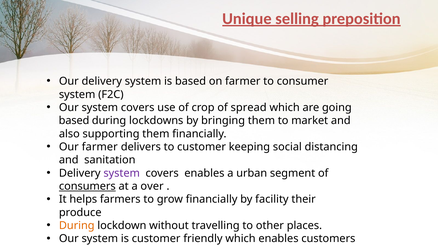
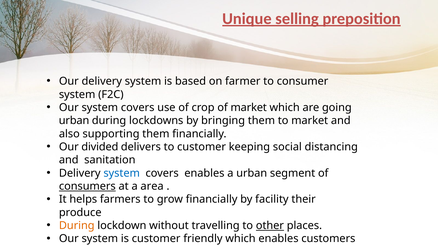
of spread: spread -> market
based at (74, 121): based -> urban
Our farmer: farmer -> divided
system at (122, 173) colour: purple -> blue
over: over -> area
other underline: none -> present
